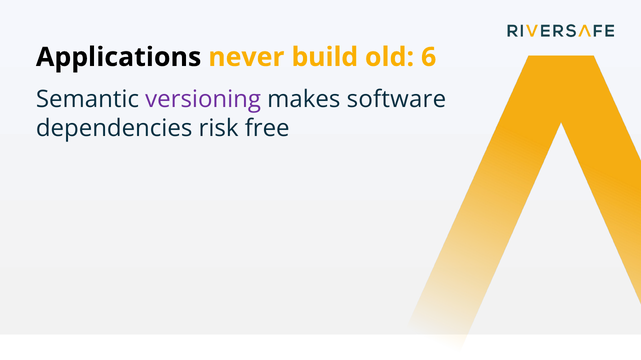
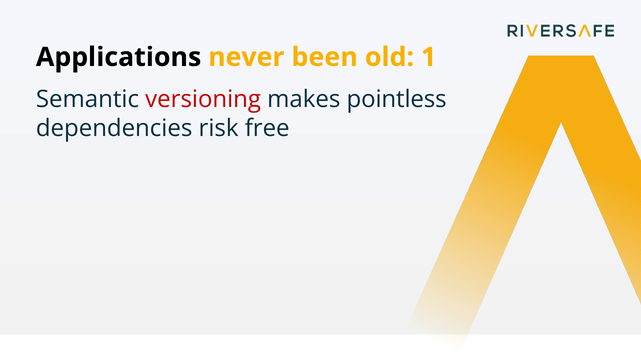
build: build -> been
6: 6 -> 1
versioning colour: purple -> red
software: software -> pointless
